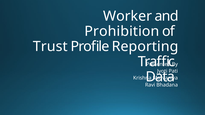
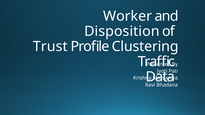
Prohibition: Prohibition -> Disposition
Reporting: Reporting -> Clustering
